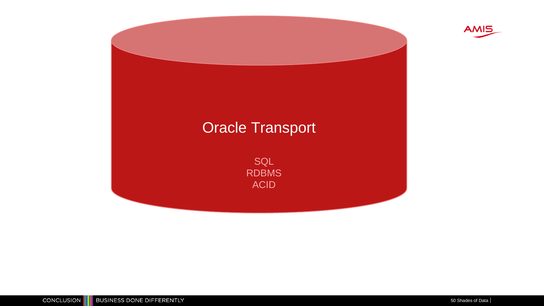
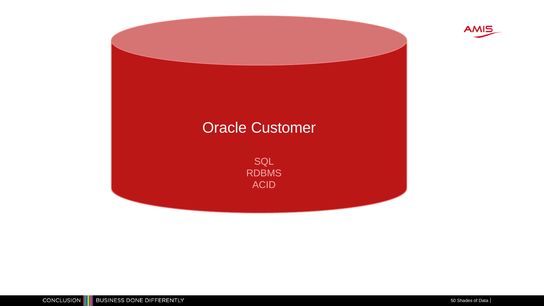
Transport: Transport -> Customer
